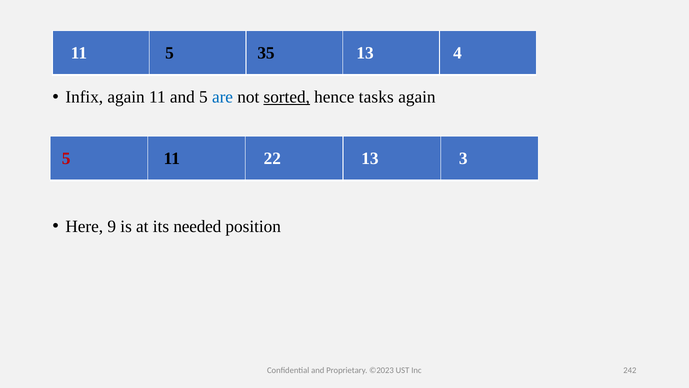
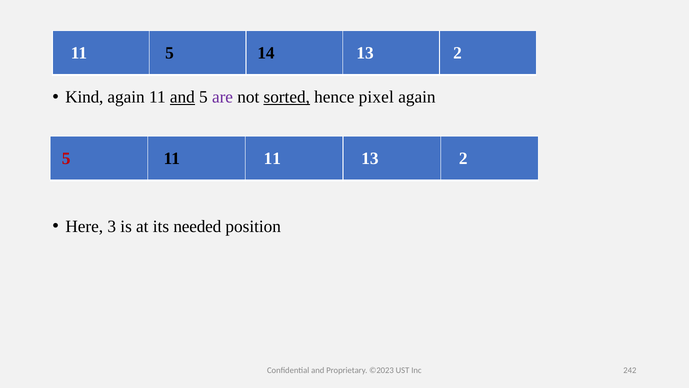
35: 35 -> 14
4 at (457, 53): 4 -> 2
Infix: Infix -> Kind
and at (182, 97) underline: none -> present
are colour: blue -> purple
tasks: tasks -> pixel
11 22: 22 -> 11
3 at (463, 159): 3 -> 2
9: 9 -> 3
